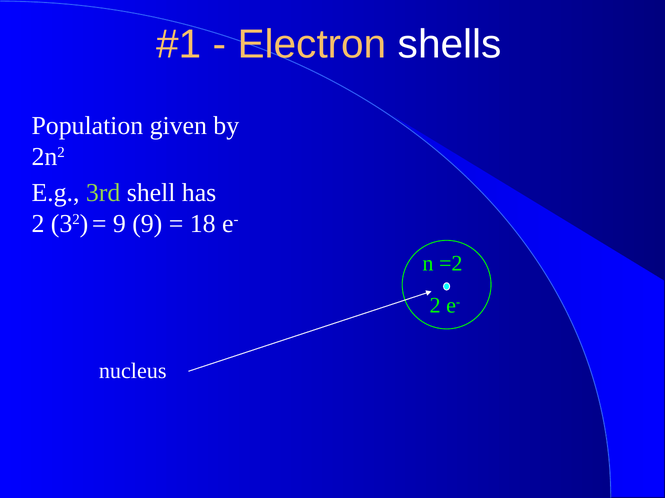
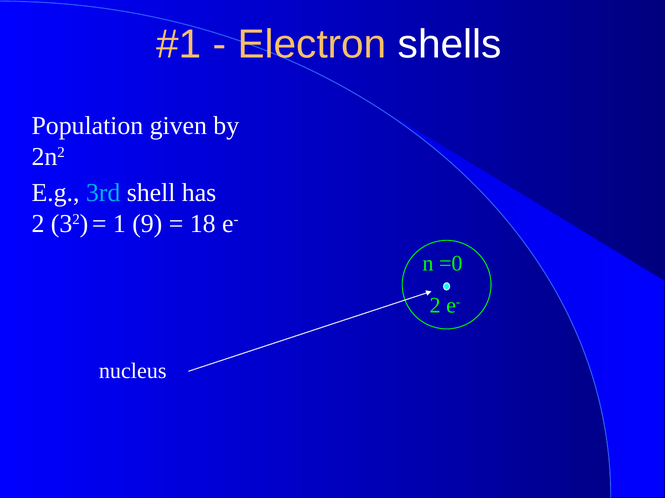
3rd colour: light green -> light blue
9 at (119, 224): 9 -> 1
=2: =2 -> =0
